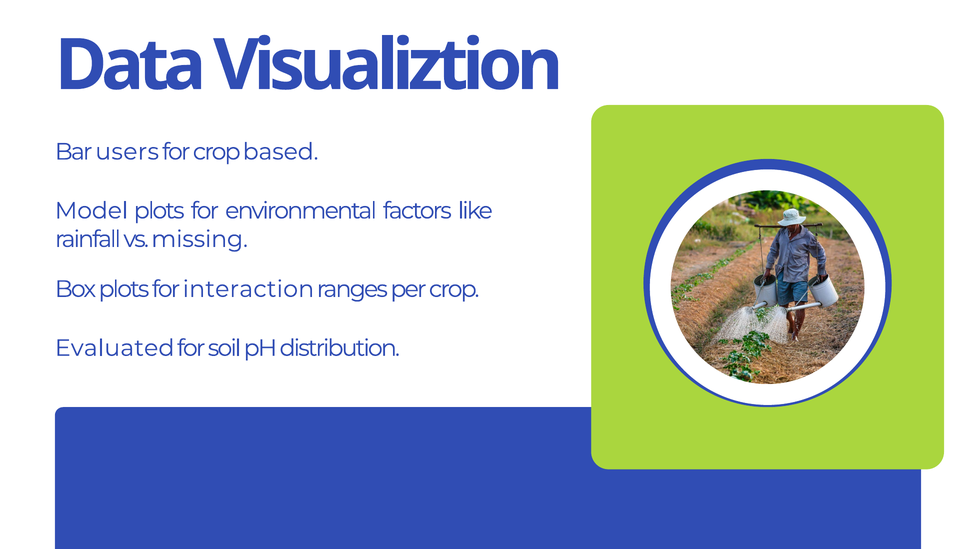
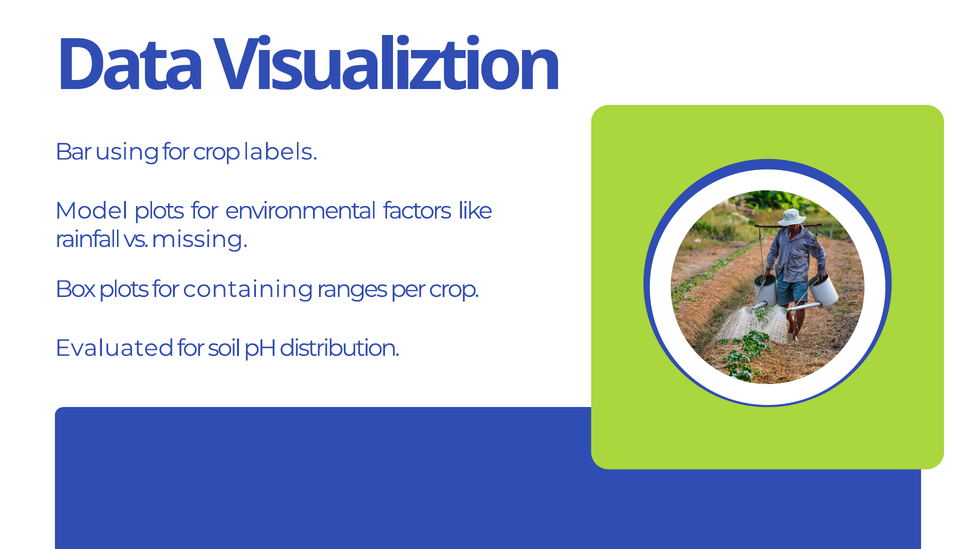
users: users -> using
based: based -> labels
interaction: interaction -> containing
